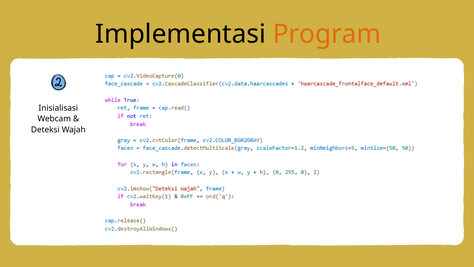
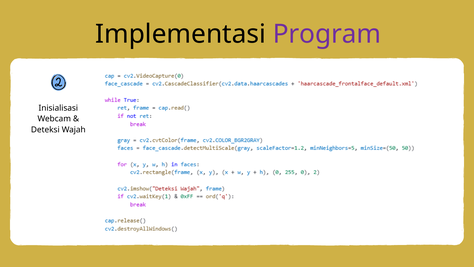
Program colour: orange -> purple
